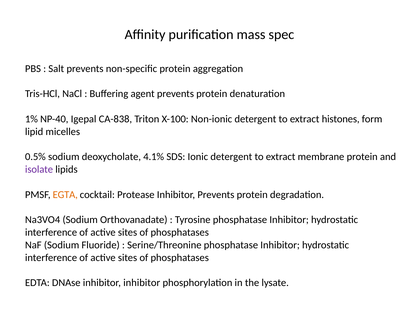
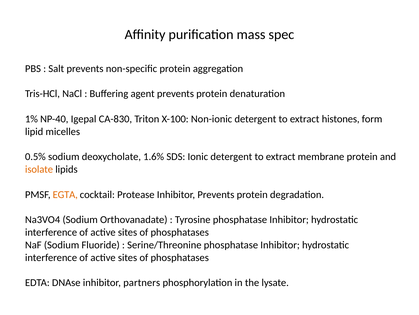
CA-838: CA-838 -> CA-830
4.1%: 4.1% -> 1.6%
isolate colour: purple -> orange
inhibitor inhibitor: inhibitor -> partners
